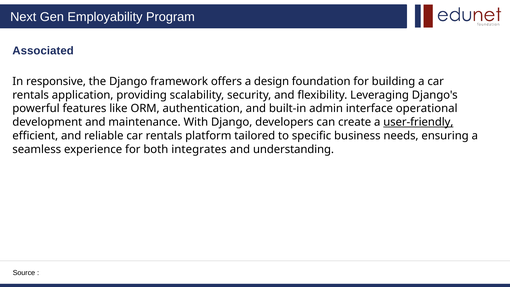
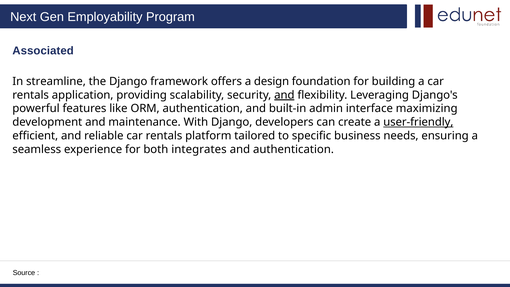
responsive: responsive -> streamline
and at (284, 95) underline: none -> present
operational: operational -> maximizing
and understanding: understanding -> authentication
